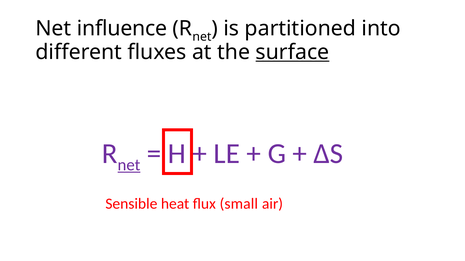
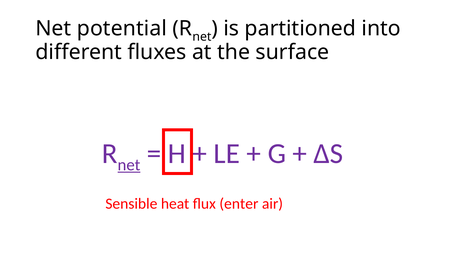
influence: influence -> potential
surface underline: present -> none
small: small -> enter
